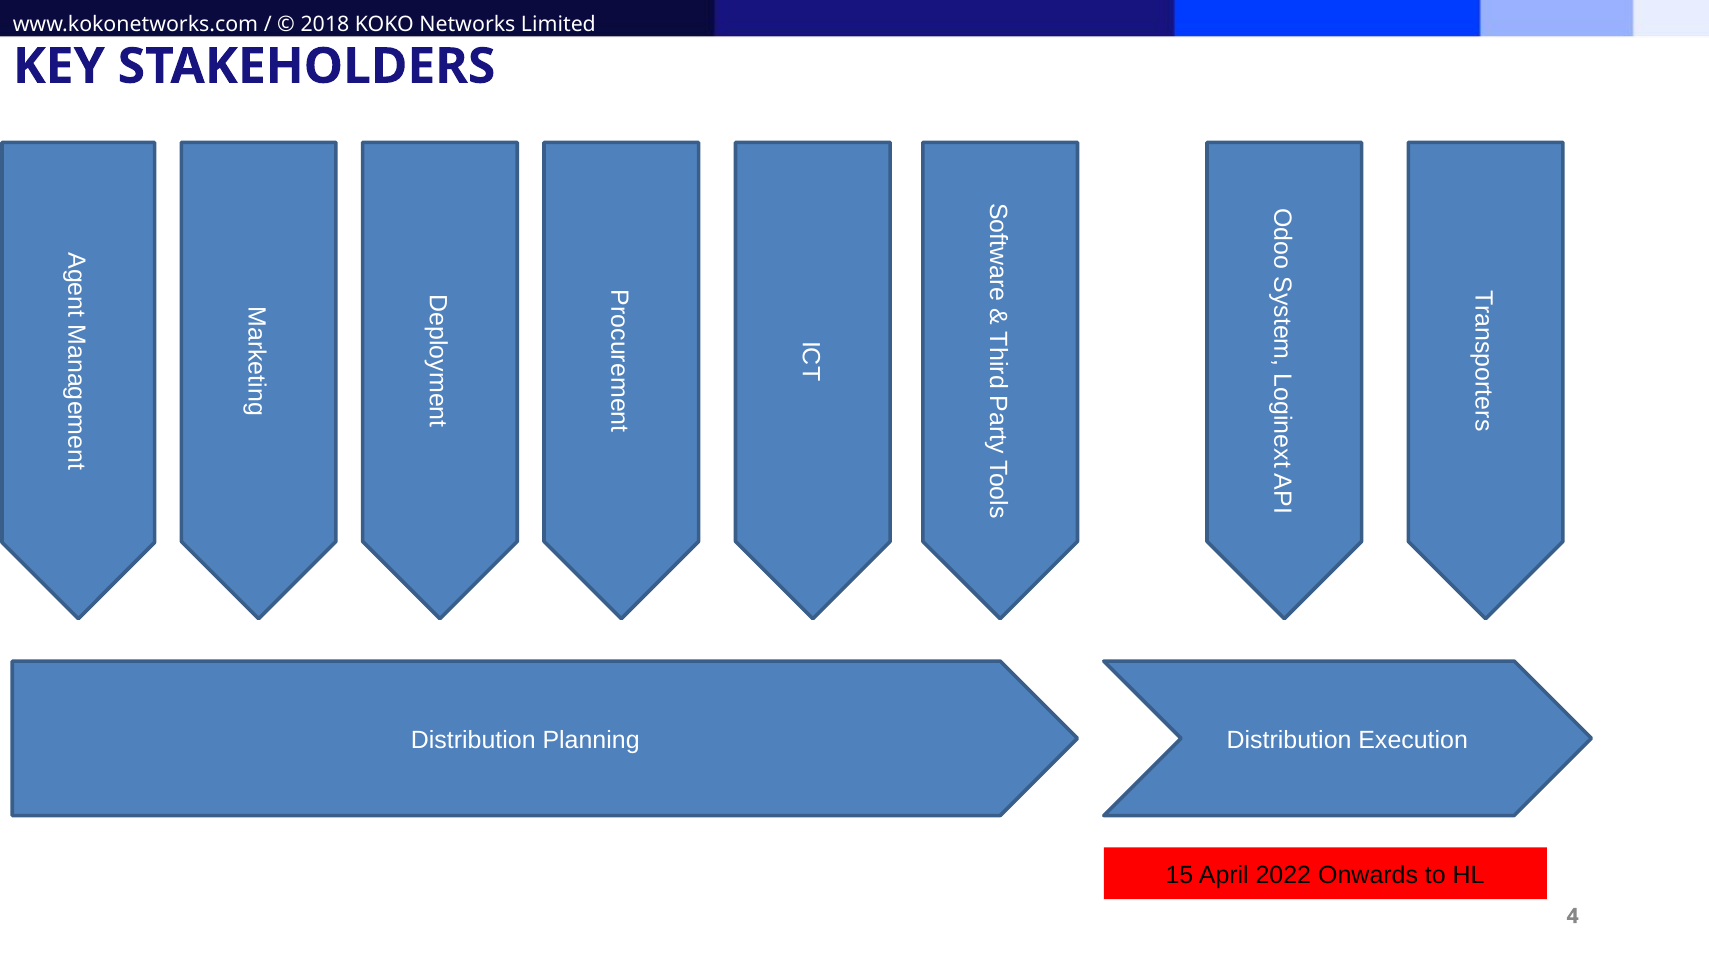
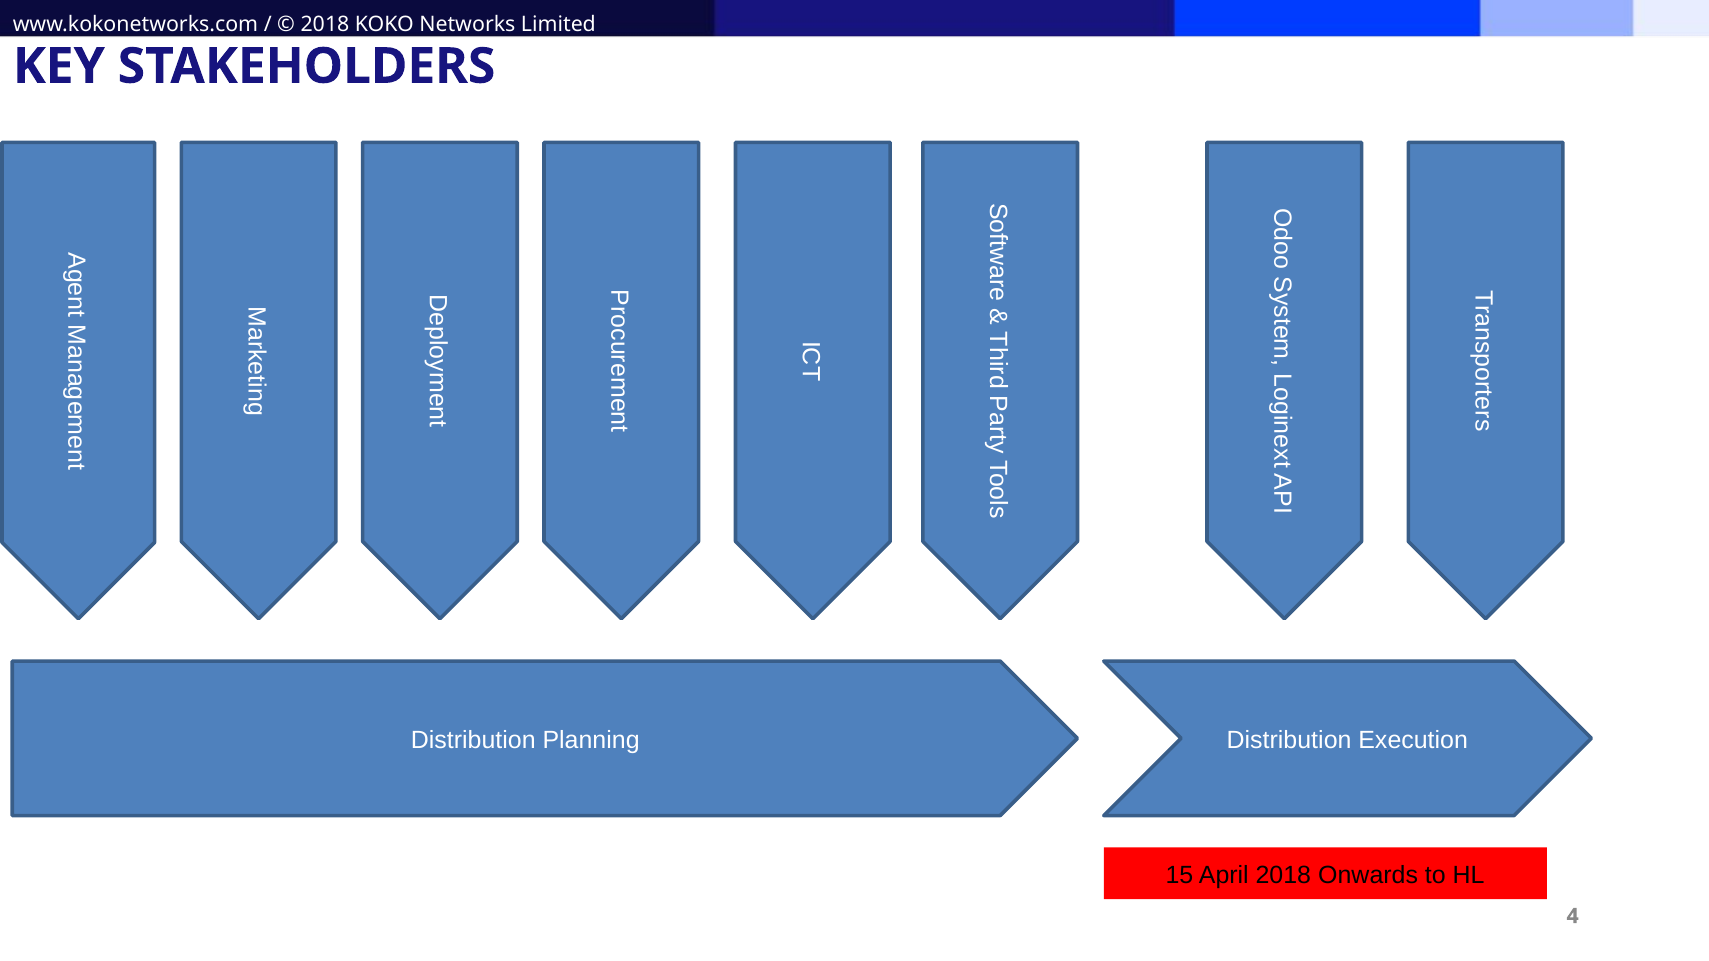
April 2022: 2022 -> 2018
